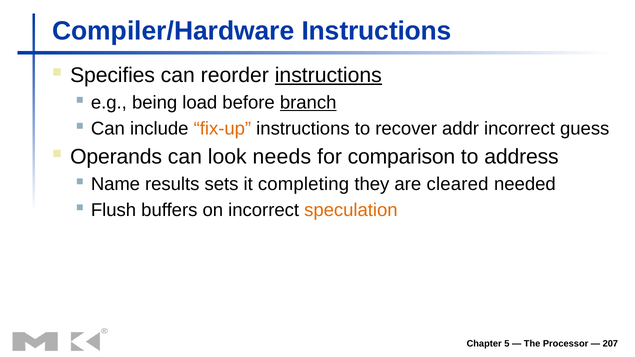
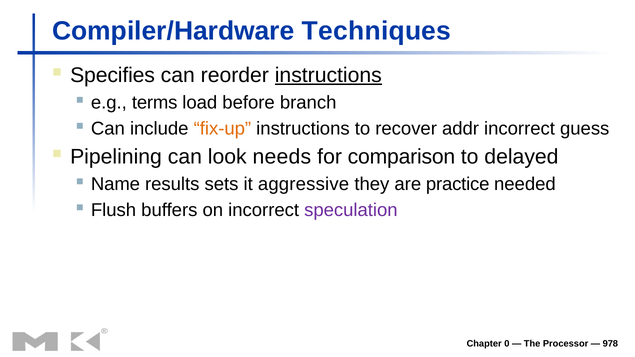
Compiler/Hardware Instructions: Instructions -> Techniques
being: being -> terms
branch underline: present -> none
Operands: Operands -> Pipelining
address: address -> delayed
completing: completing -> aggressive
cleared: cleared -> practice
speculation colour: orange -> purple
5: 5 -> 0
207: 207 -> 978
